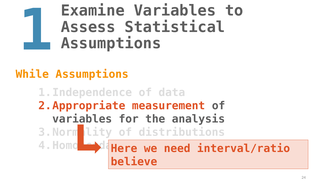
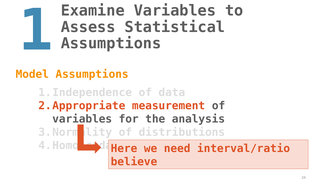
While: While -> Model
